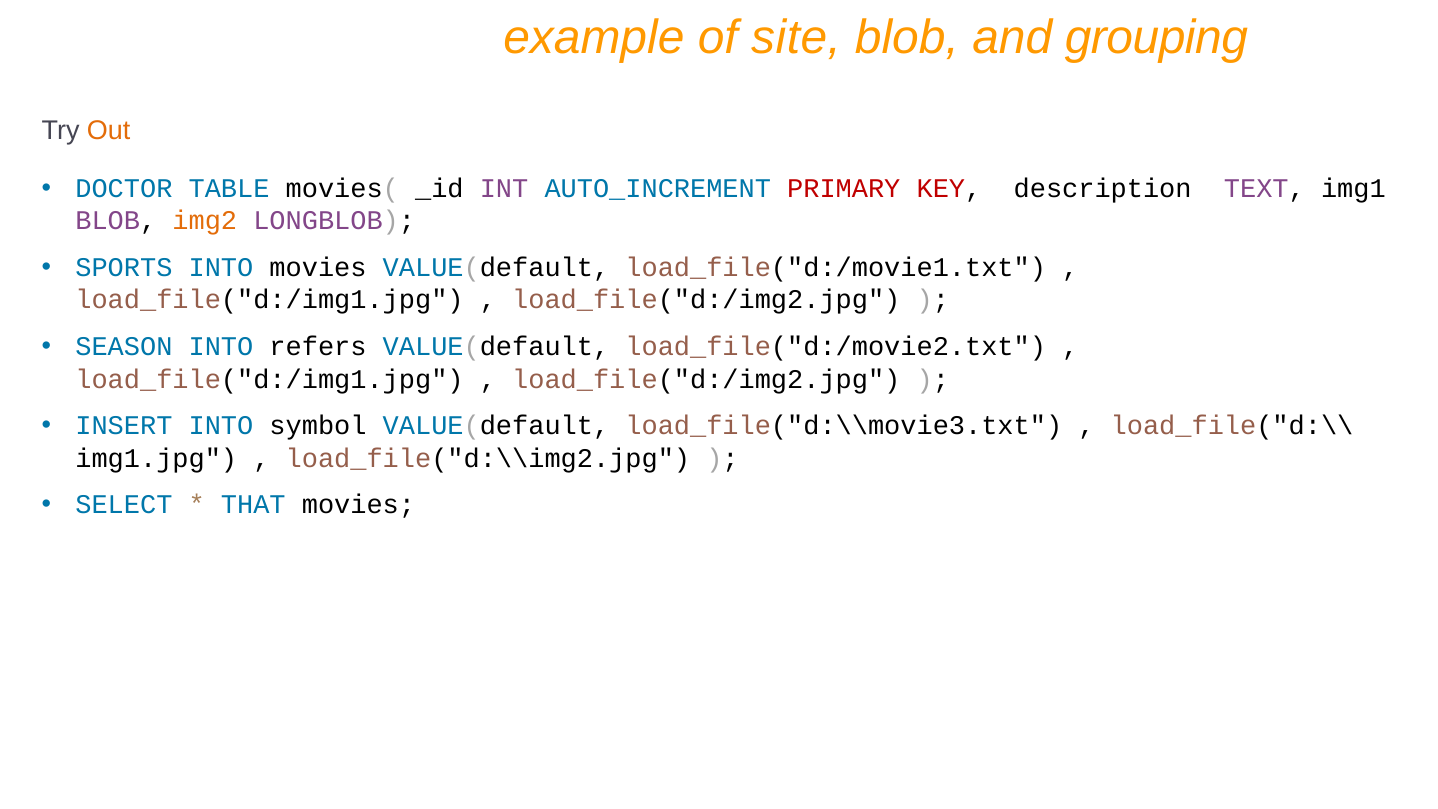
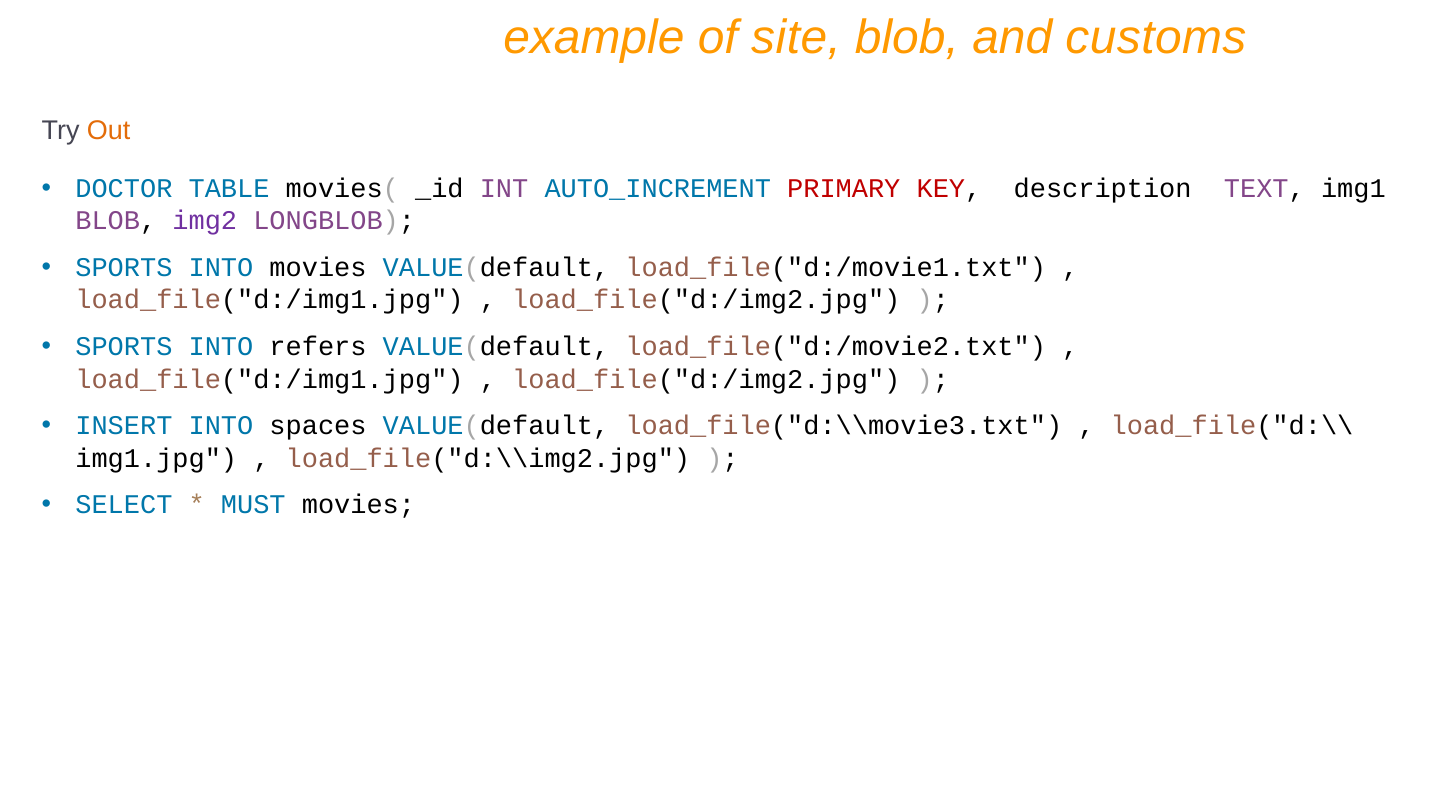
grouping: grouping -> customs
img2 colour: orange -> purple
SEASON at (124, 347): SEASON -> SPORTS
symbol: symbol -> spaces
THAT: THAT -> MUST
